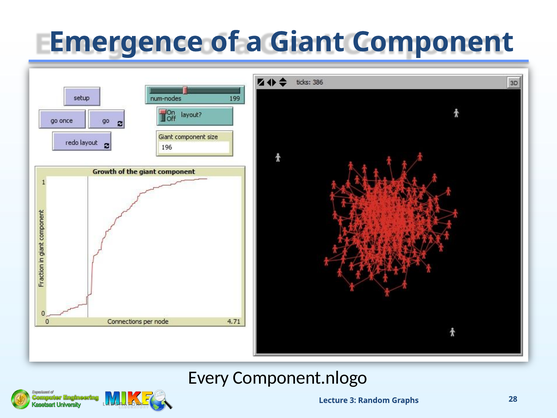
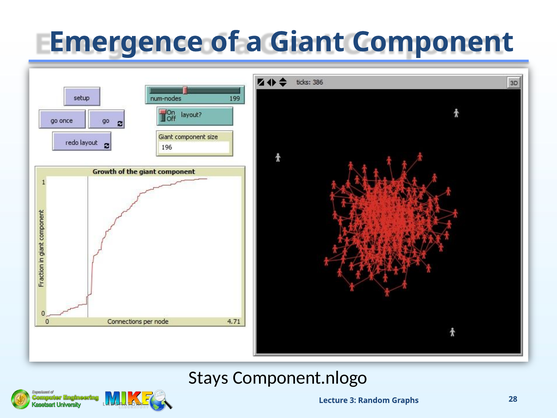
Every: Every -> Stays
